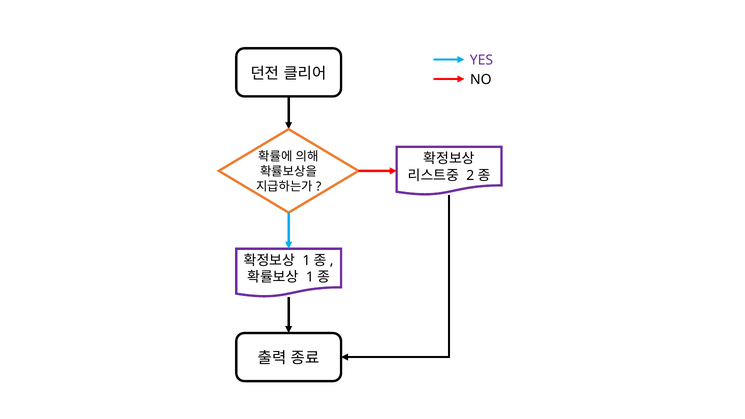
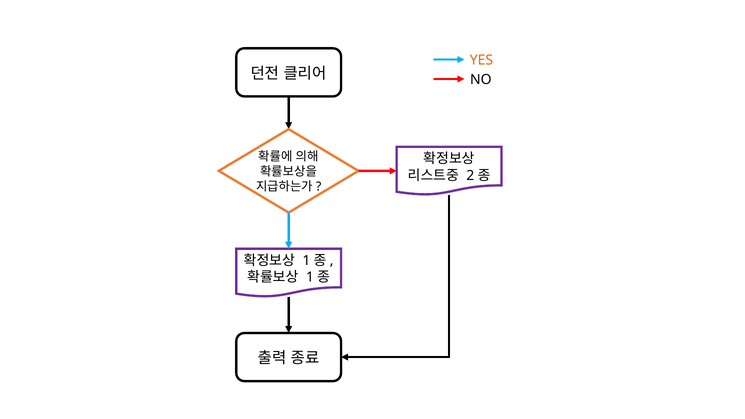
YES colour: purple -> orange
